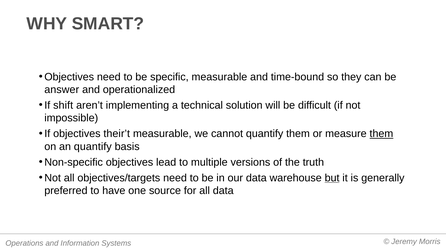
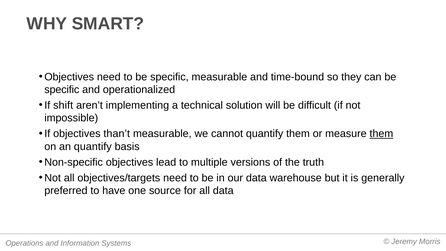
answer at (62, 90): answer -> specific
their’t: their’t -> than’t
but underline: present -> none
